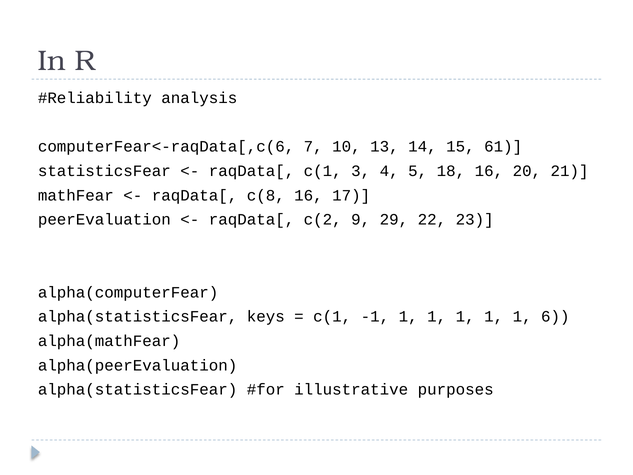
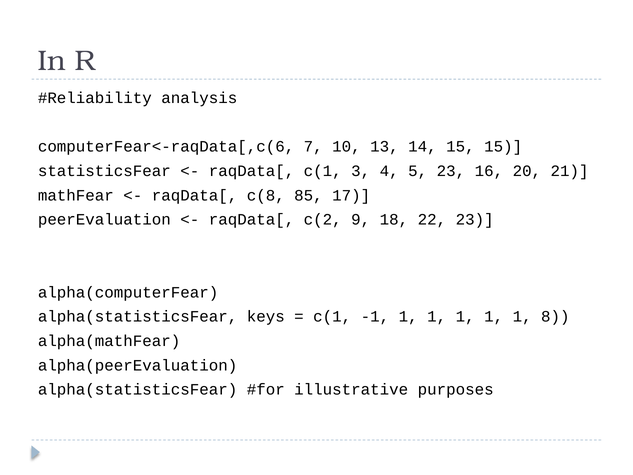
15 61: 61 -> 15
5 18: 18 -> 23
c(8 16: 16 -> 85
29: 29 -> 18
6: 6 -> 8
